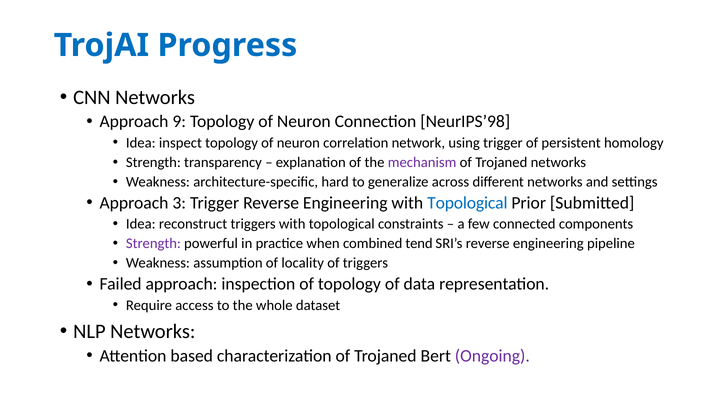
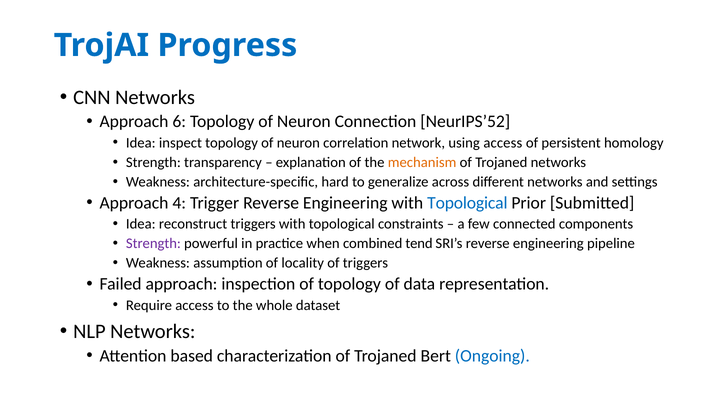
9: 9 -> 6
NeurIPS’98: NeurIPS’98 -> NeurIPS’52
using trigger: trigger -> access
mechanism colour: purple -> orange
3: 3 -> 4
Ongoing colour: purple -> blue
